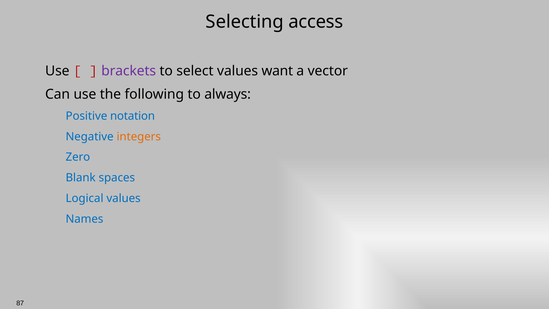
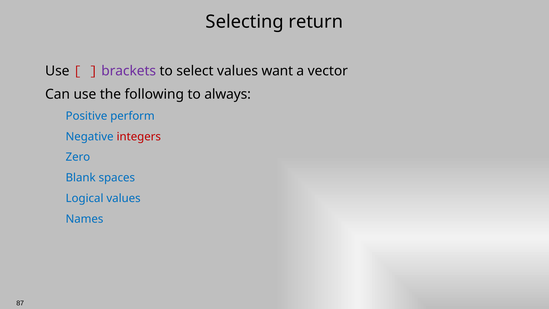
access: access -> return
notation: notation -> perform
integers colour: orange -> red
